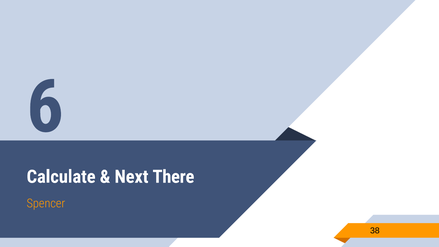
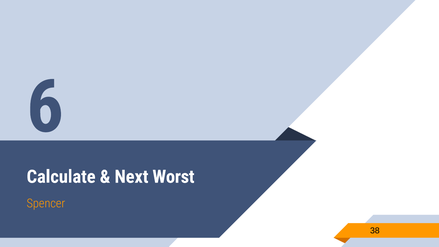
There: There -> Worst
